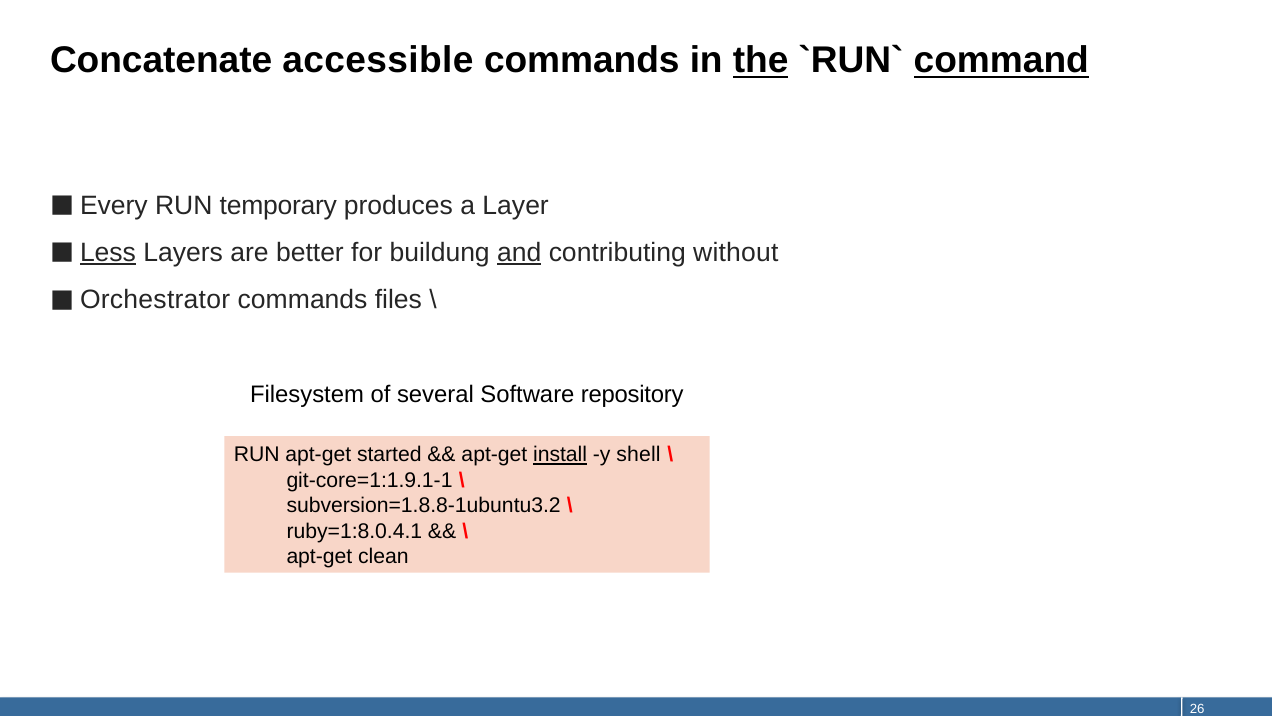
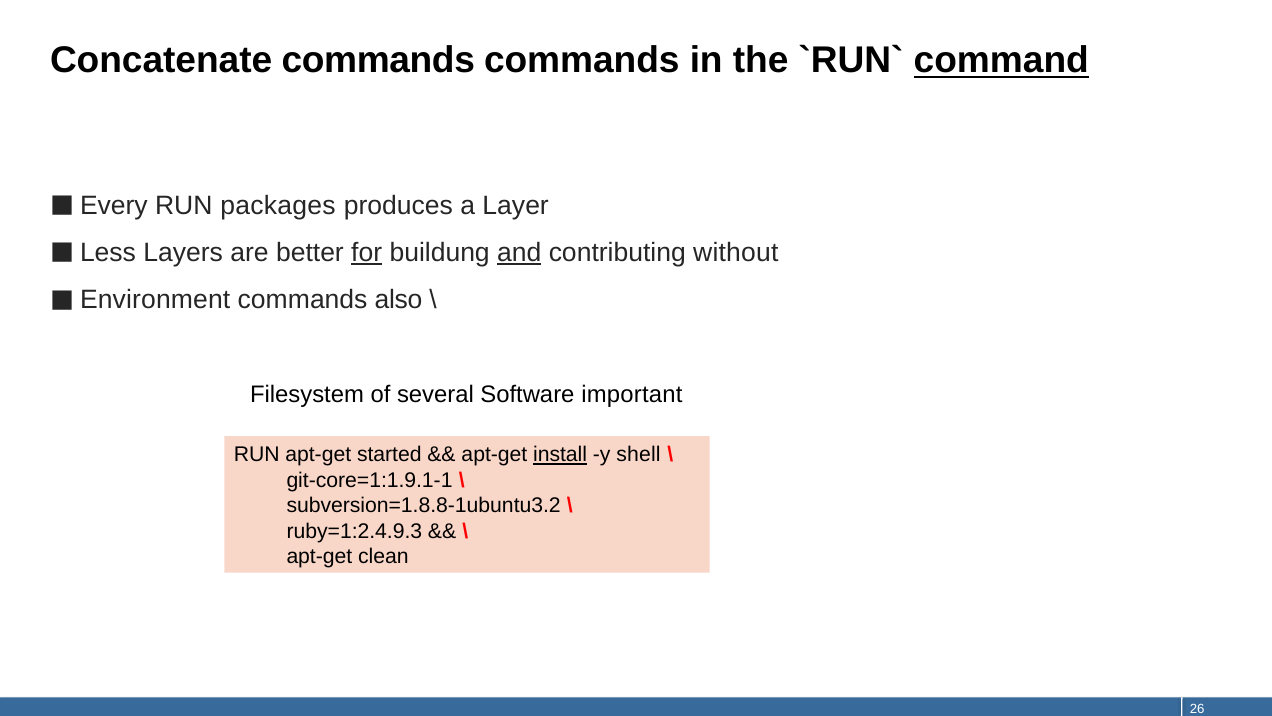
Concatenate accessible: accessible -> commands
the underline: present -> none
temporary: temporary -> packages
Less underline: present -> none
for underline: none -> present
Orchestrator: Orchestrator -> Environment
files: files -> also
repository: repository -> important
ruby=1:8.0.4.1: ruby=1:8.0.4.1 -> ruby=1:2.4.9.3
